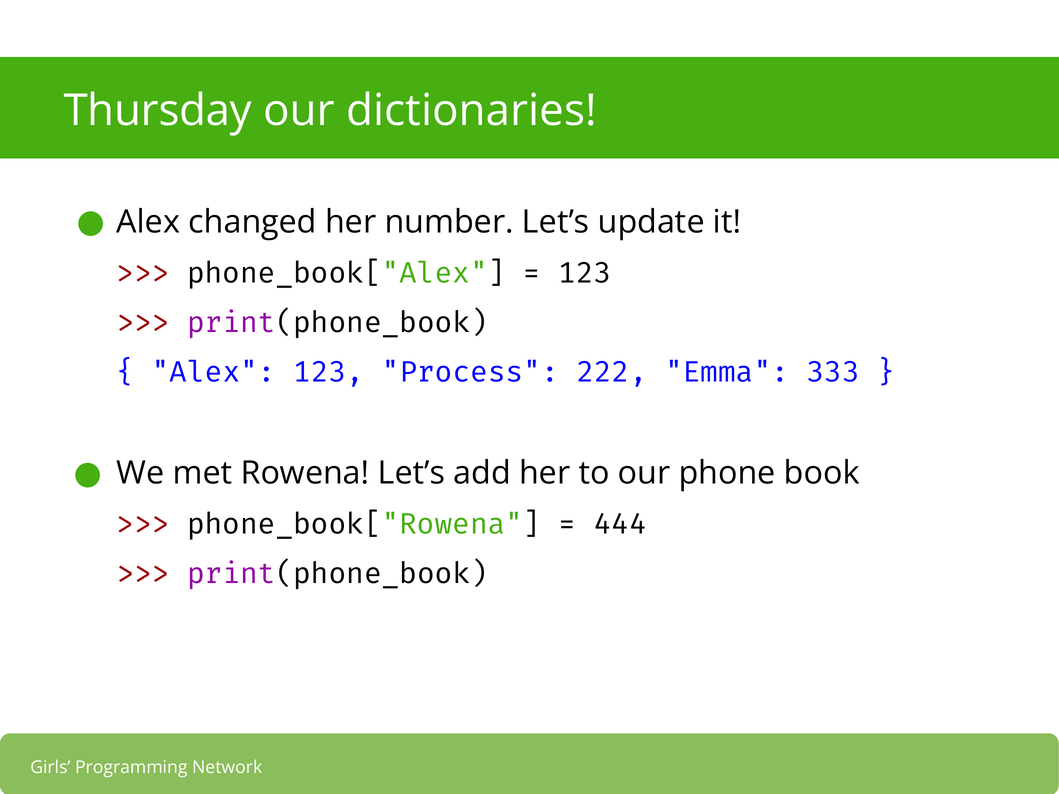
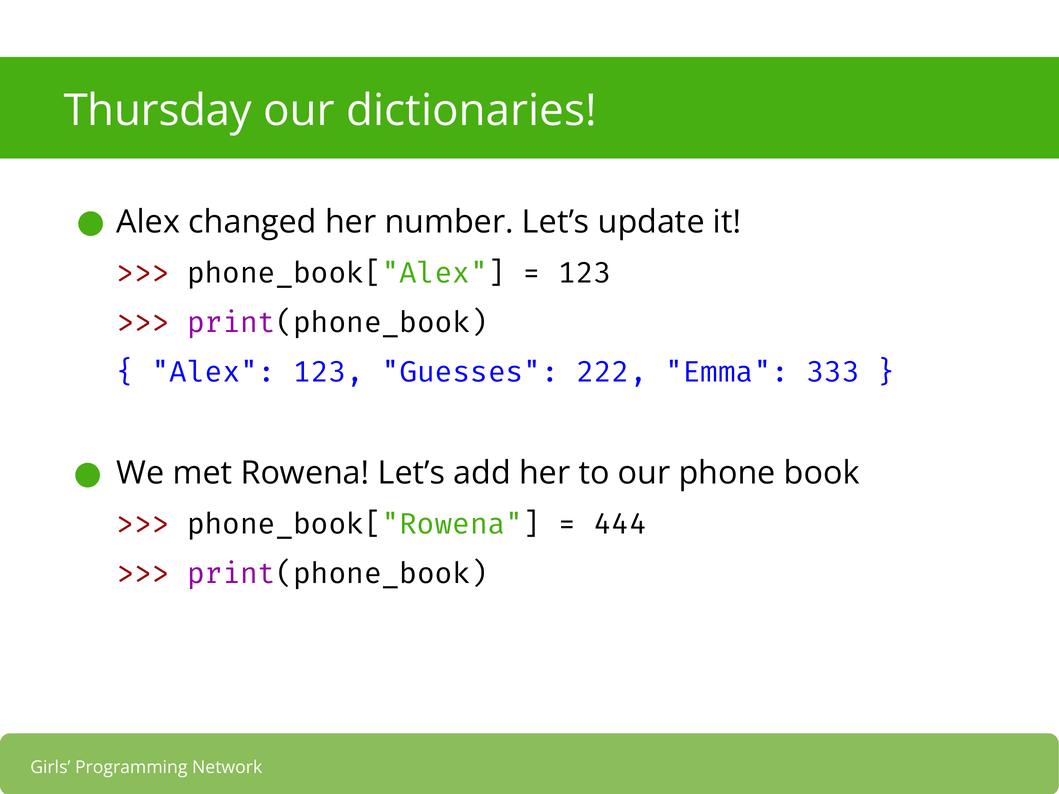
Process: Process -> Guesses
